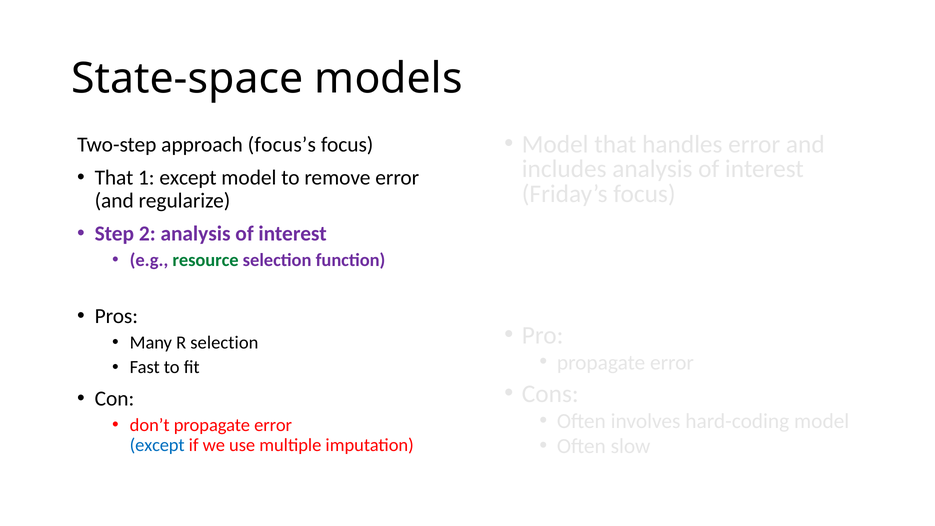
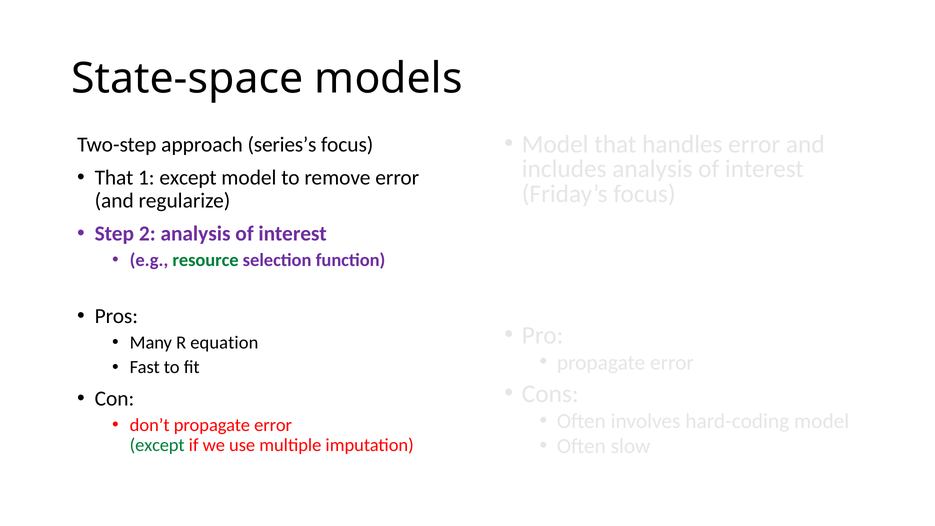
focus’s: focus’s -> series’s
R selection: selection -> equation
except at (157, 445) colour: blue -> green
